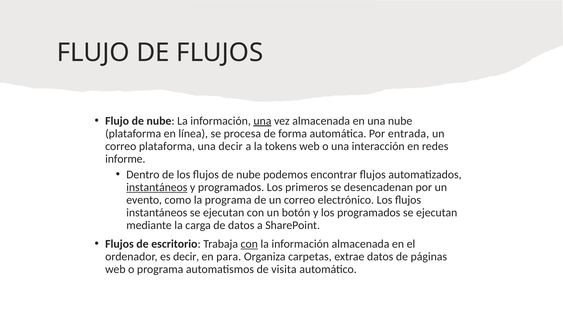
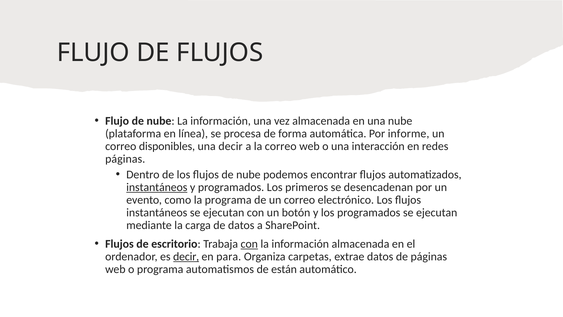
una at (262, 121) underline: present -> none
entrada: entrada -> informe
correo plataforma: plataforma -> disponibles
la tokens: tokens -> correo
informe at (125, 159): informe -> páginas
decir at (186, 256) underline: none -> present
visita: visita -> están
